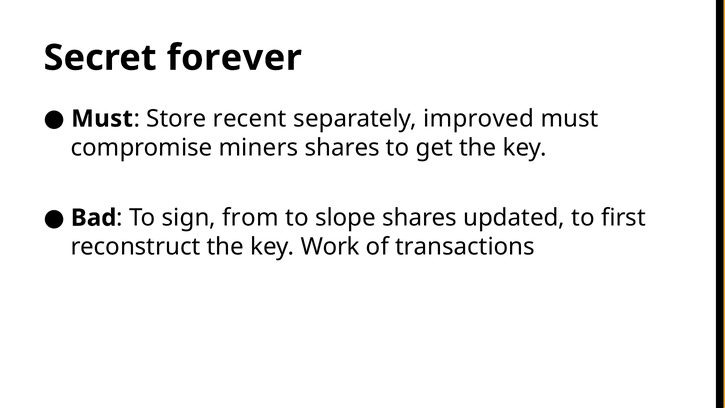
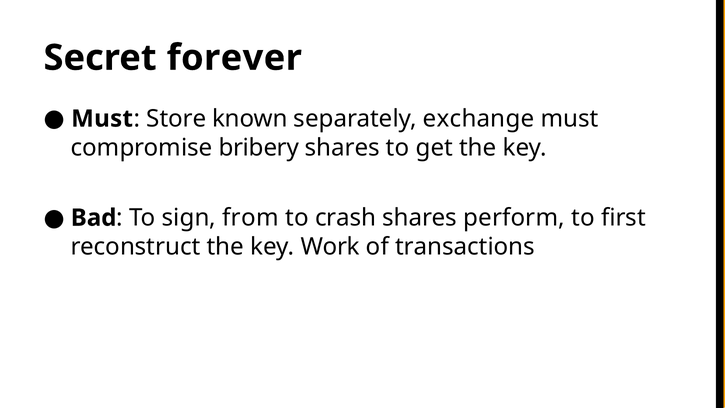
recent: recent -> known
improved: improved -> exchange
miners: miners -> bribery
slope: slope -> crash
updated: updated -> perform
